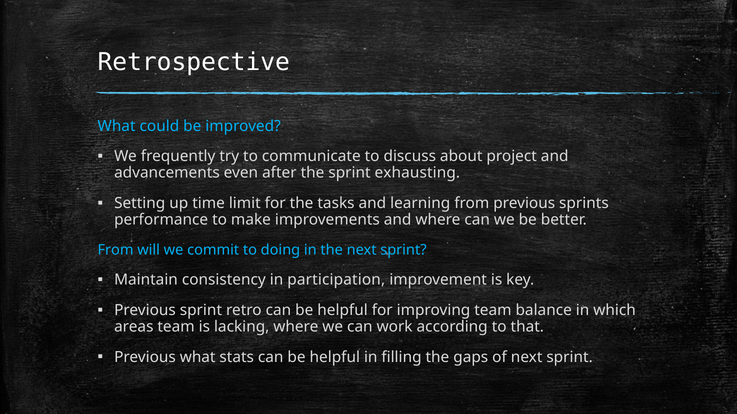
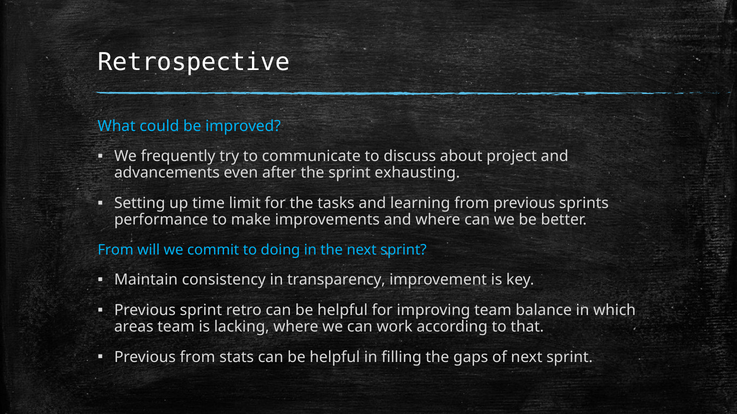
participation: participation -> transparency
Previous what: what -> from
